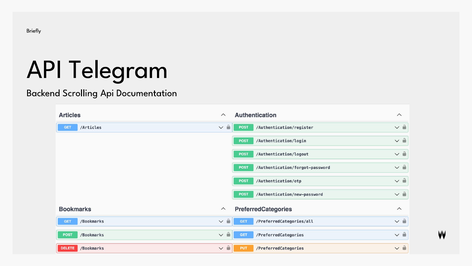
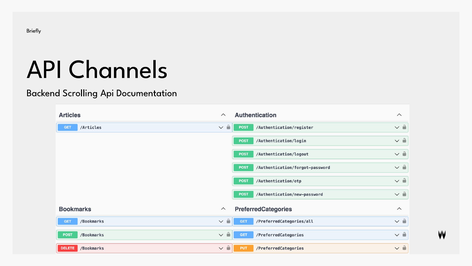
Telegram: Telegram -> Channels
